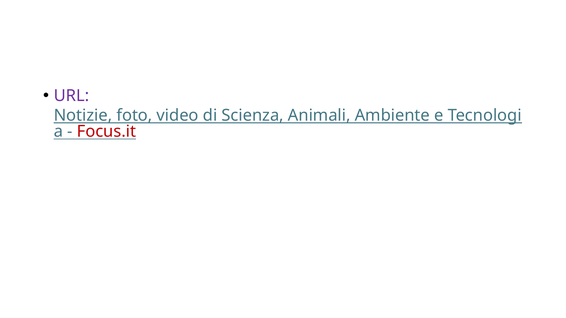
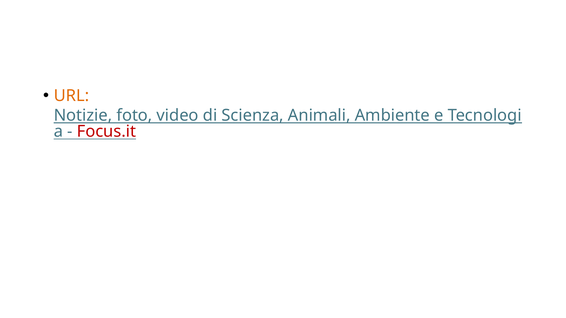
URL colour: purple -> orange
